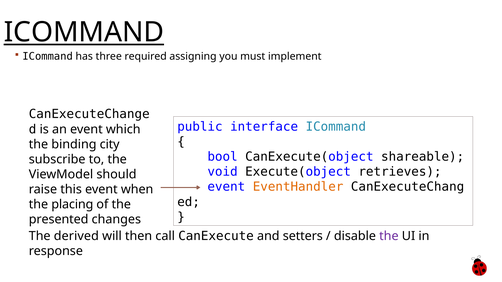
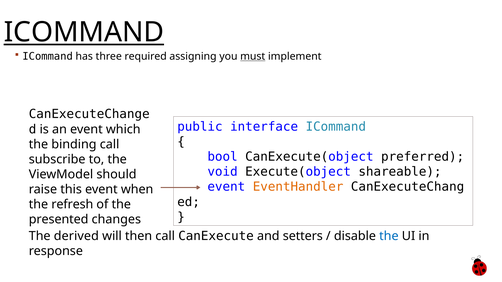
must underline: none -> present
binding city: city -> call
shareable: shareable -> preferred
retrieves: retrieves -> shareable
placing: placing -> refresh
the at (389, 236) colour: purple -> blue
